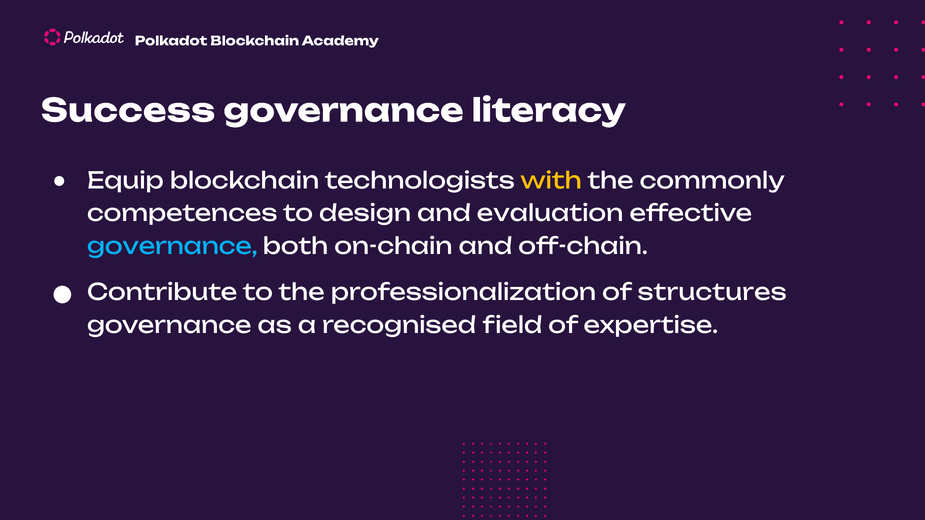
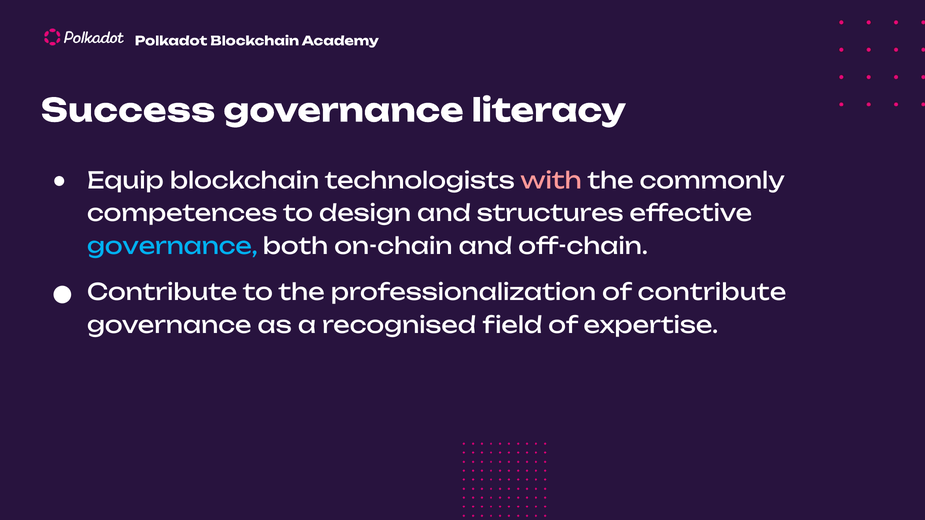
with colour: yellow -> pink
evaluation: evaluation -> structures
of structures: structures -> contribute
